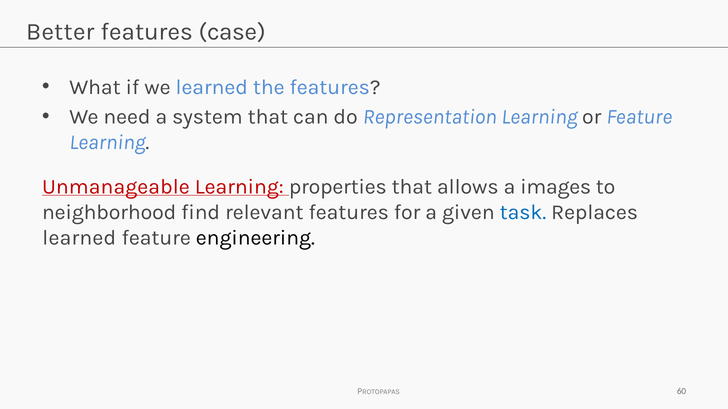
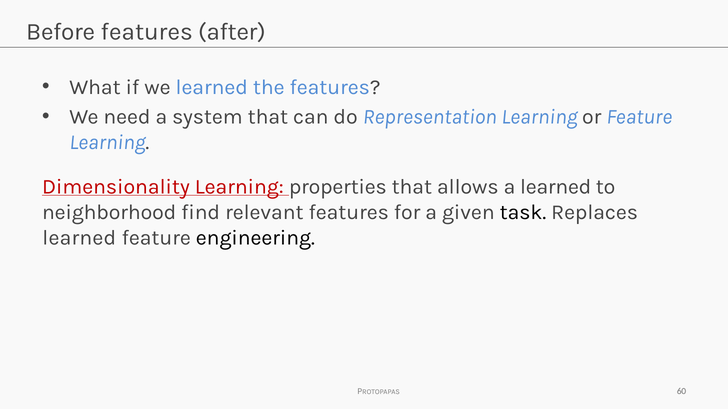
Better: Better -> Before
case: case -> after
Unmanageable: Unmanageable -> Dimensionality
a images: images -> learned
task colour: blue -> black
